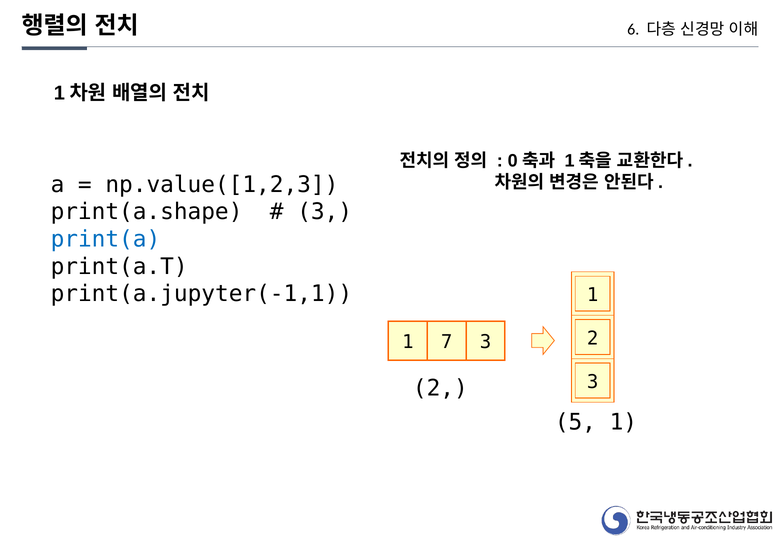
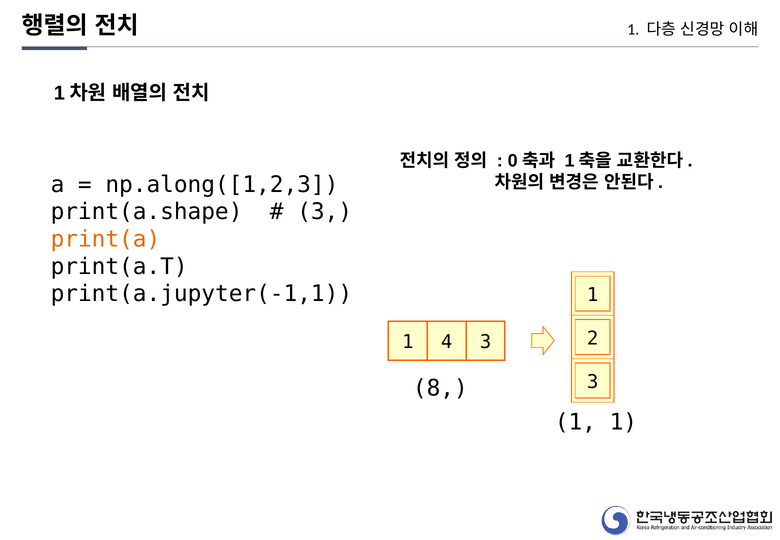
6 at (633, 30): 6 -> 1
np.value([1,2,3: np.value([1,2,3 -> np.along([1,2,3
print(a colour: blue -> orange
7: 7 -> 4
2 at (440, 388): 2 -> 8
5 at (575, 422): 5 -> 1
